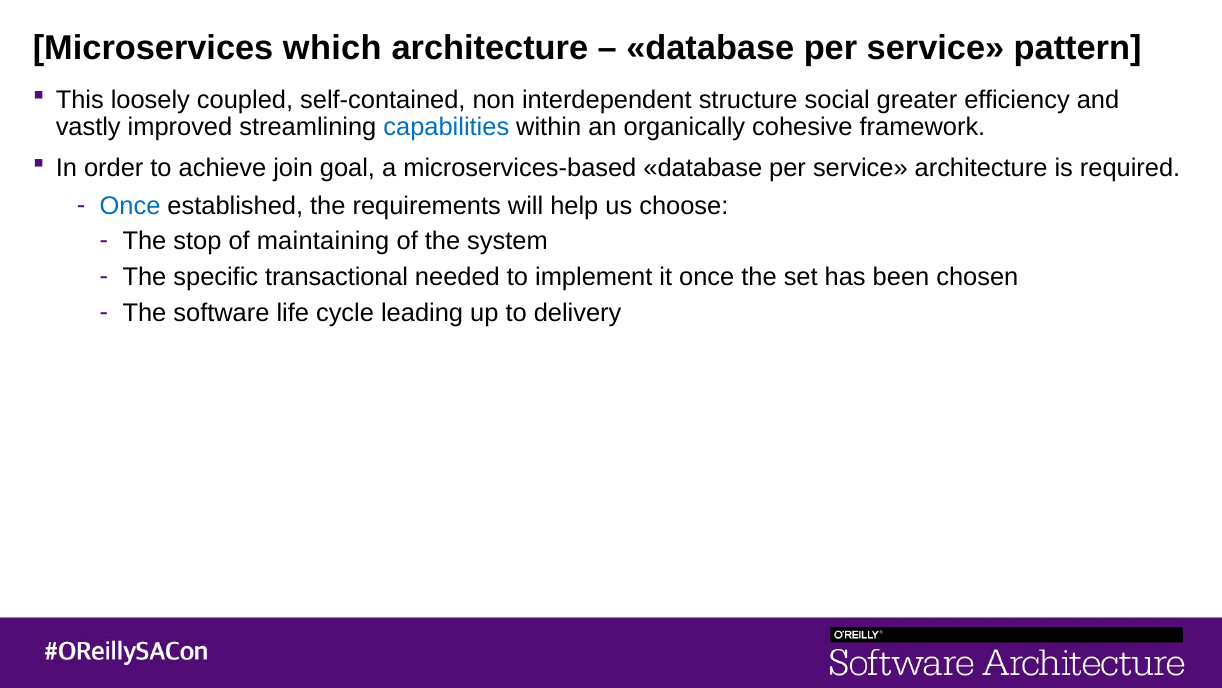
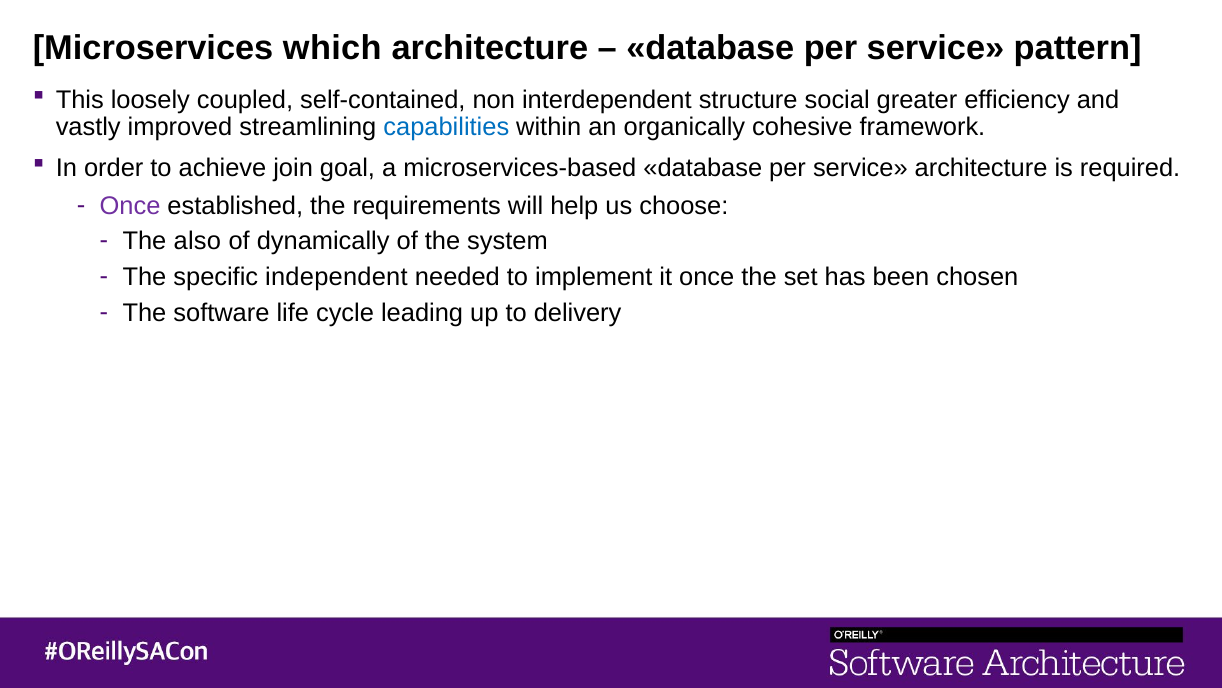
Once at (130, 206) colour: blue -> purple
stop: stop -> also
maintaining: maintaining -> dynamically
transactional: transactional -> independent
